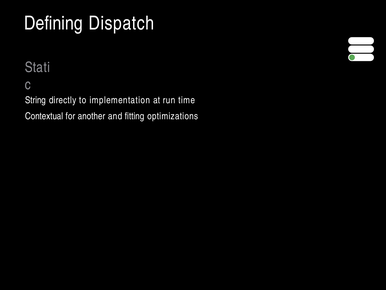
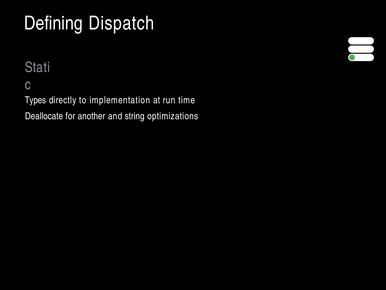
String: String -> Types
Contextual: Contextual -> Deallocate
fitting: fitting -> string
